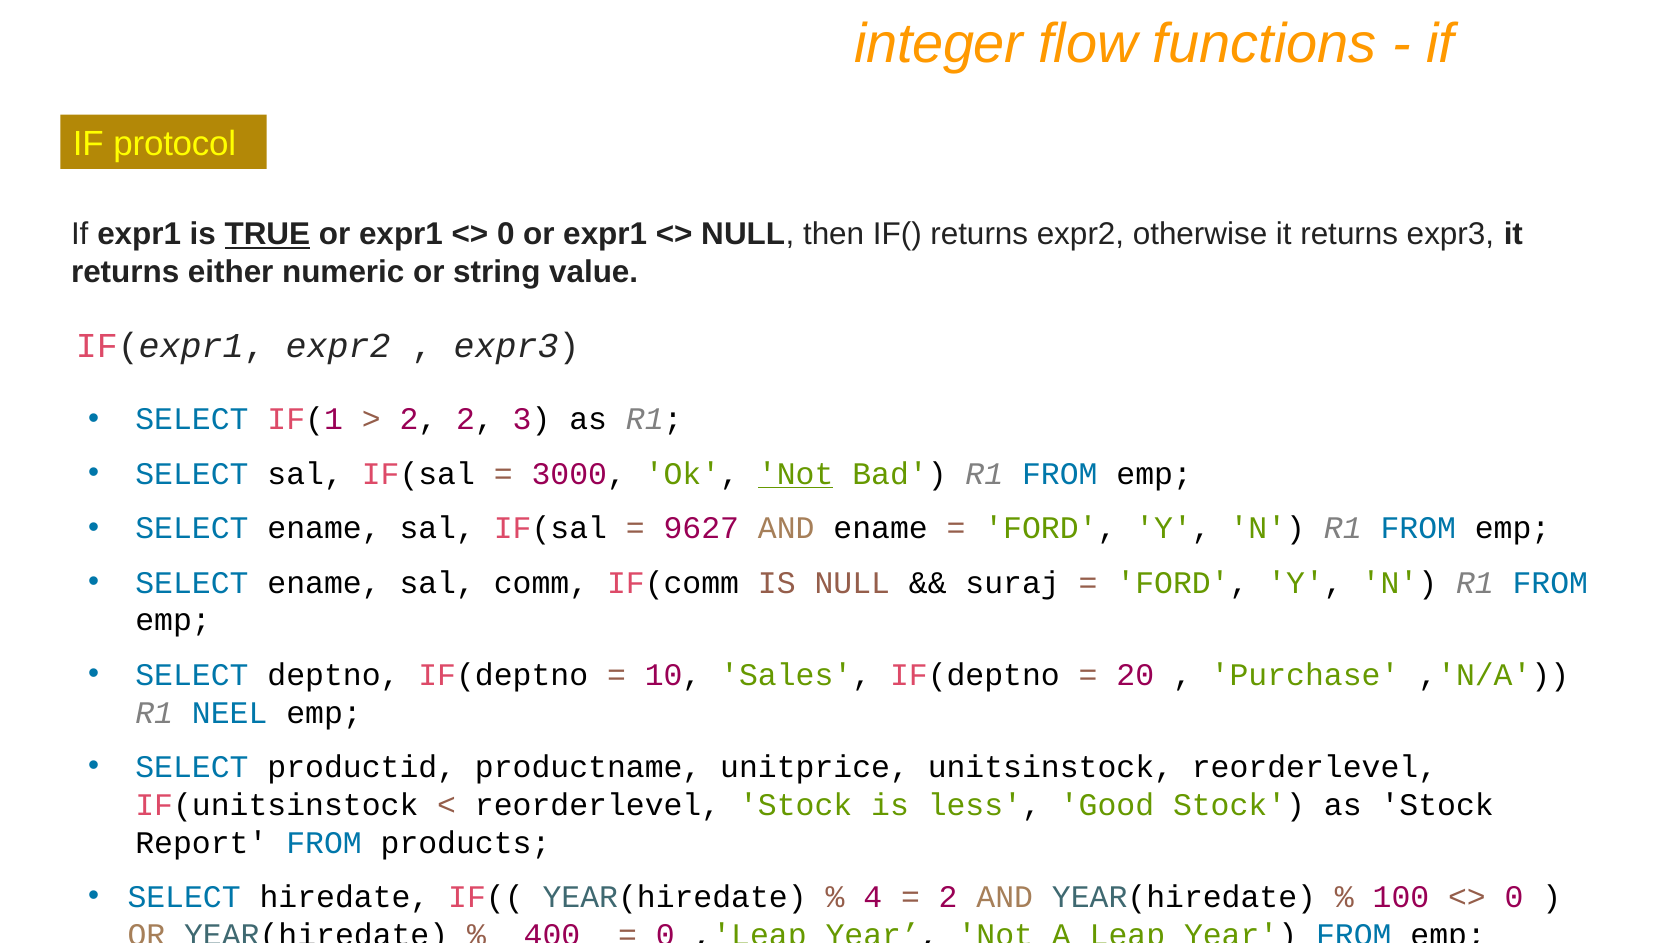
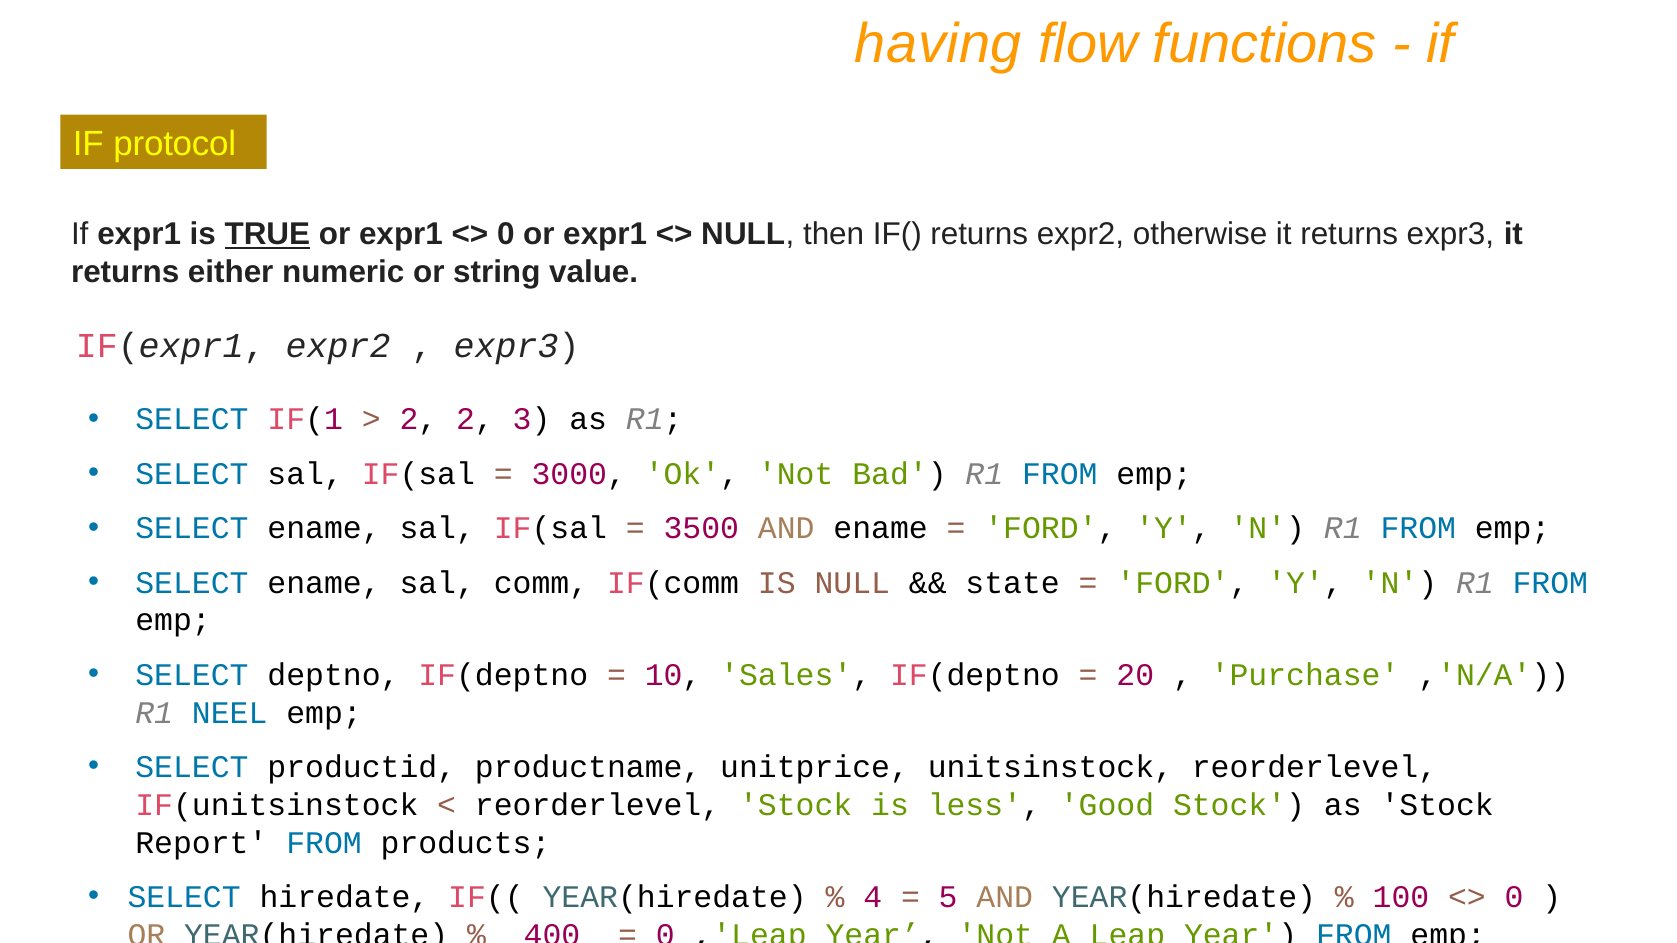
integer: integer -> having
Not at (796, 474) underline: present -> none
9627: 9627 -> 3500
suraj: suraj -> state
2 at (948, 897): 2 -> 5
